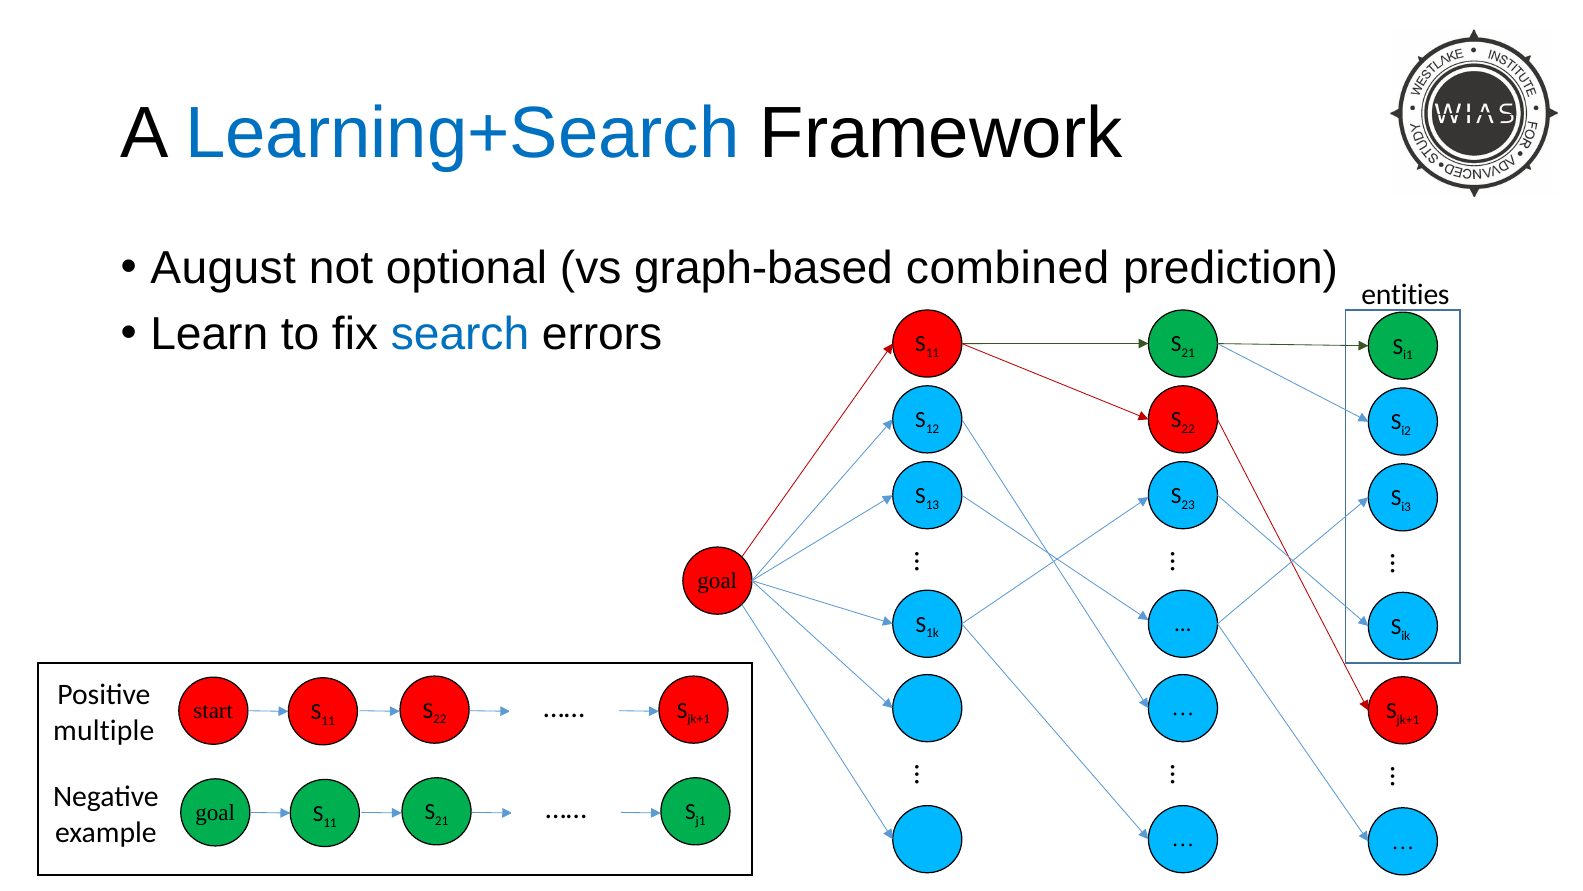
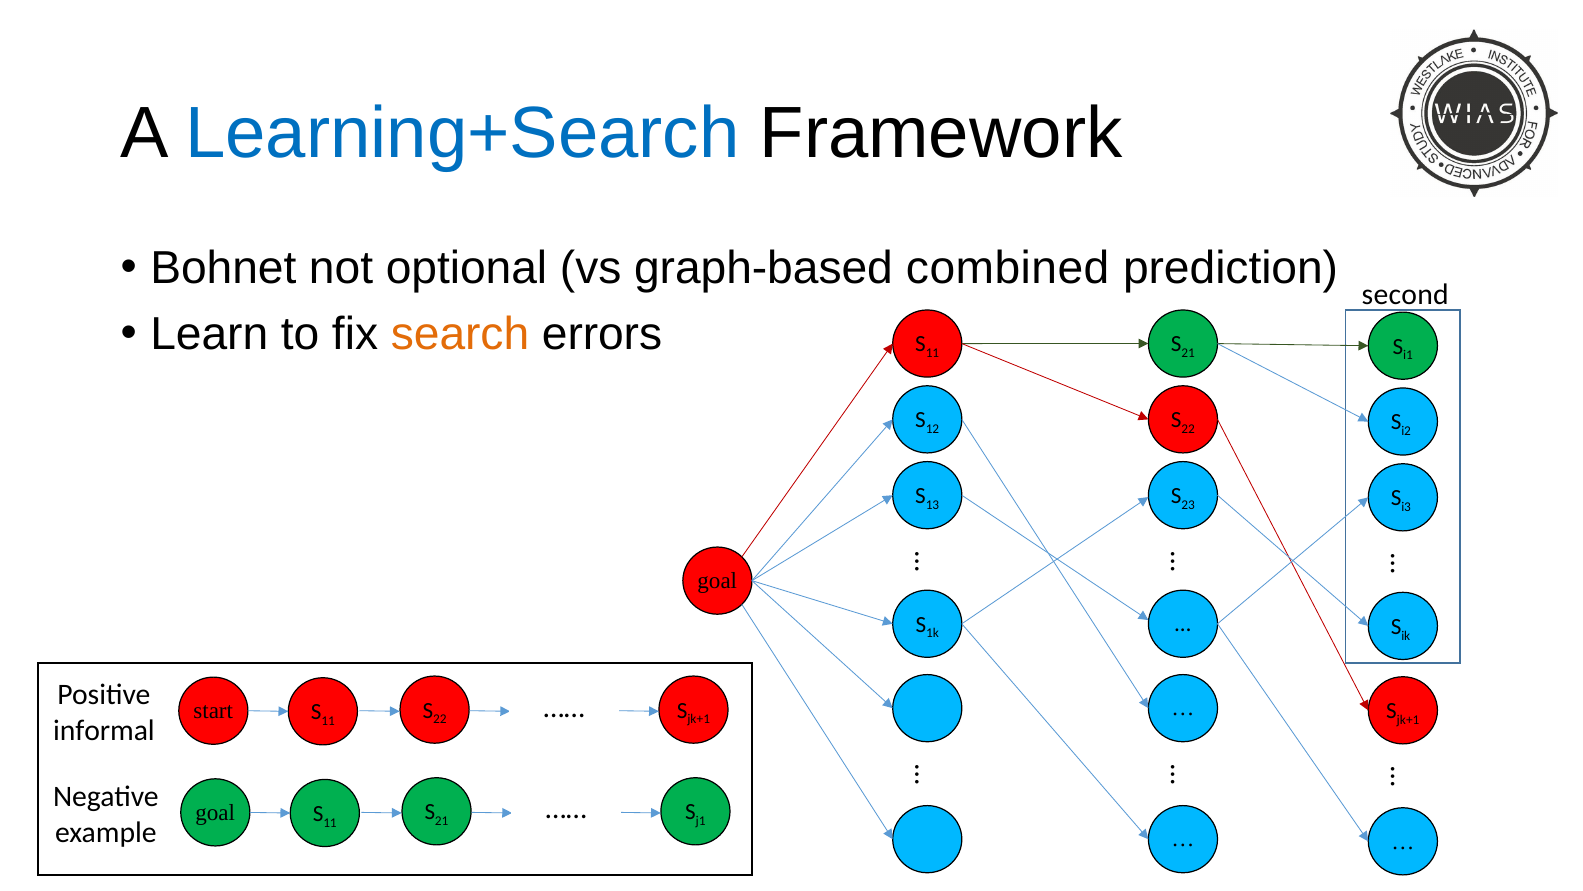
August: August -> Bohnet
entities: entities -> second
search colour: blue -> orange
multiple: multiple -> informal
